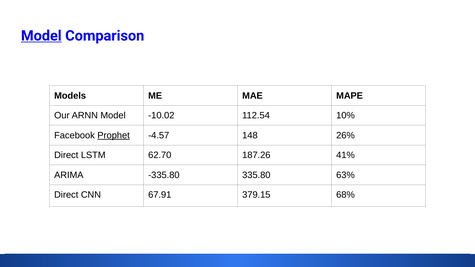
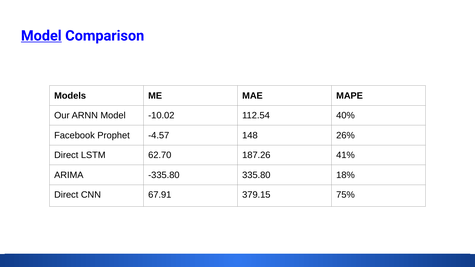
10%: 10% -> 40%
Prophet underline: present -> none
63%: 63% -> 18%
68%: 68% -> 75%
